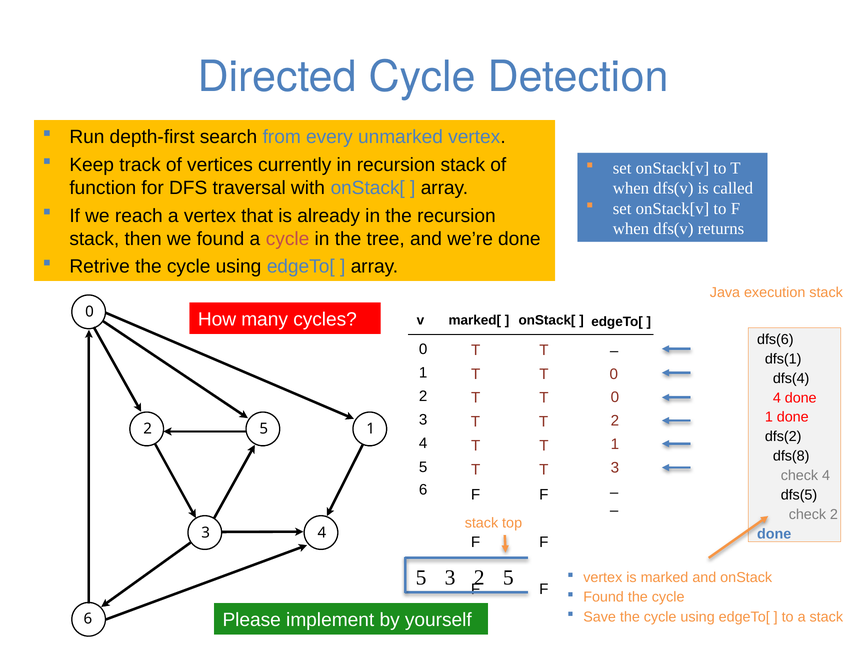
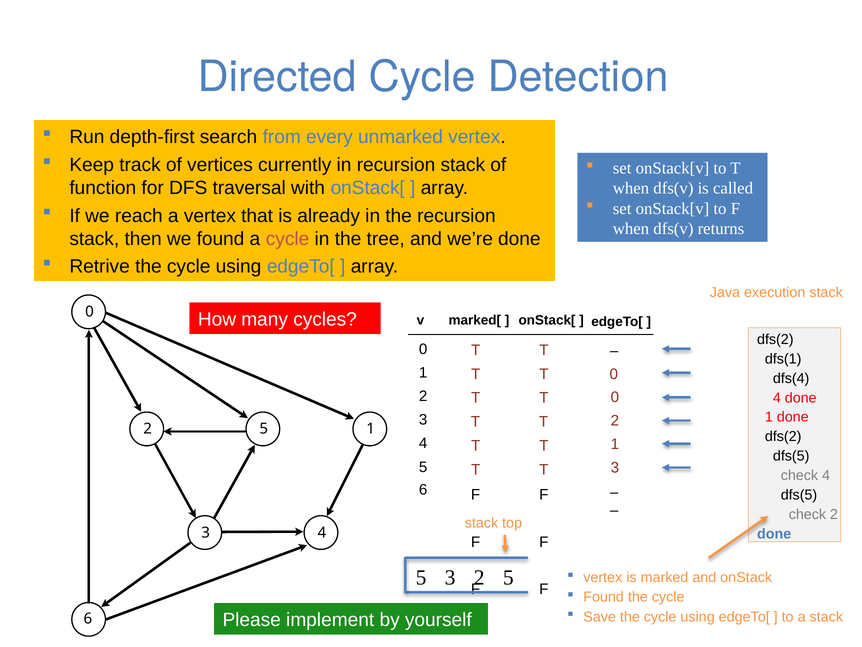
dfs(6 at (775, 339): dfs(6 -> dfs(2
dfs(8 at (791, 456): dfs(8 -> dfs(5
